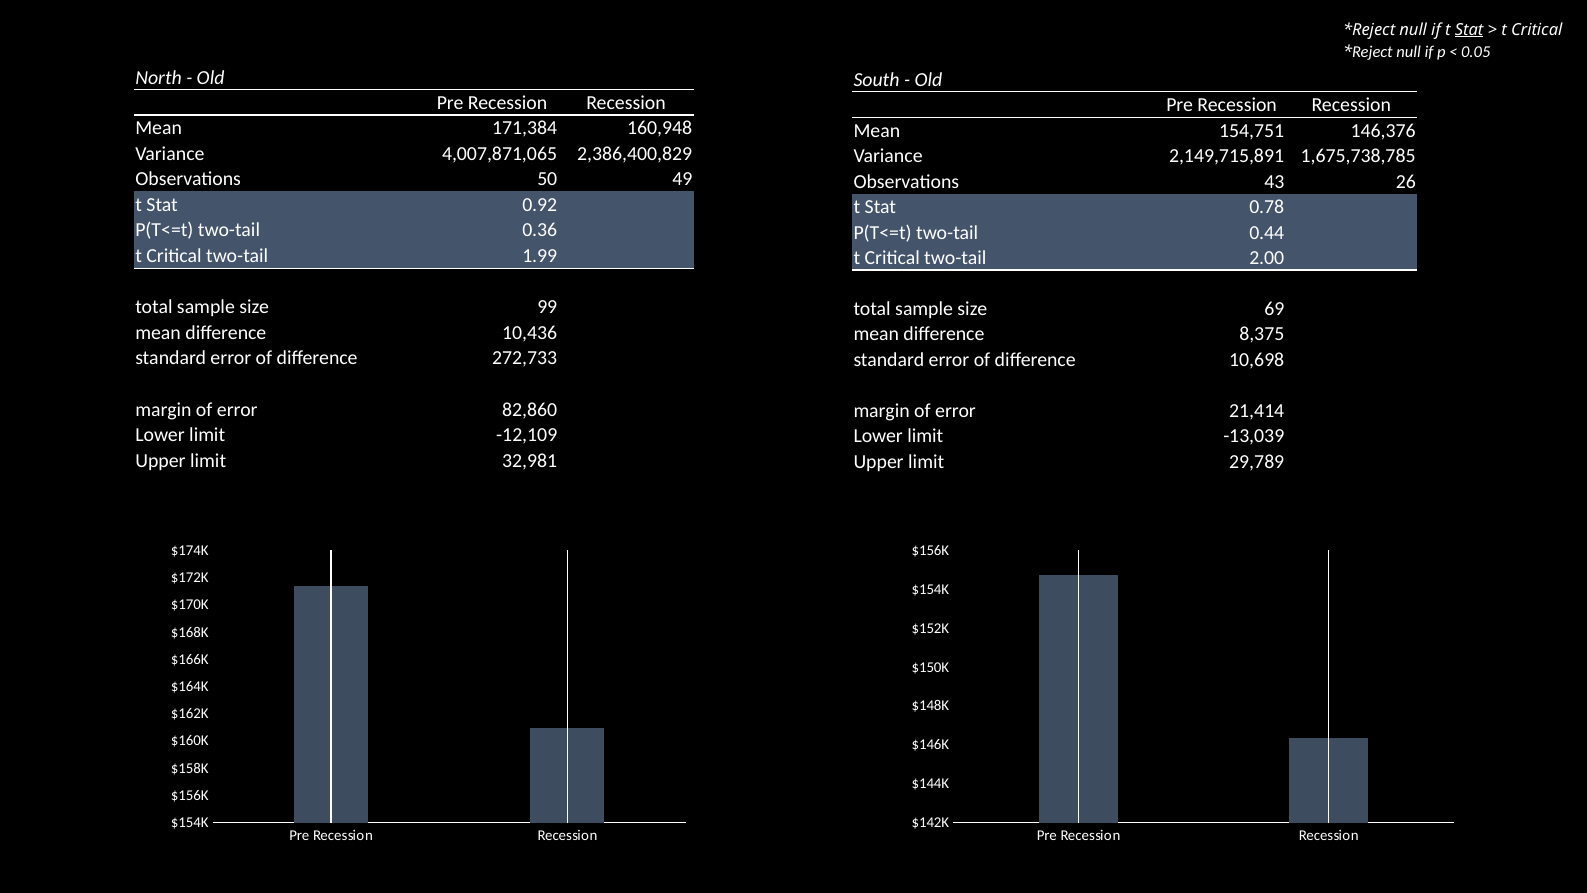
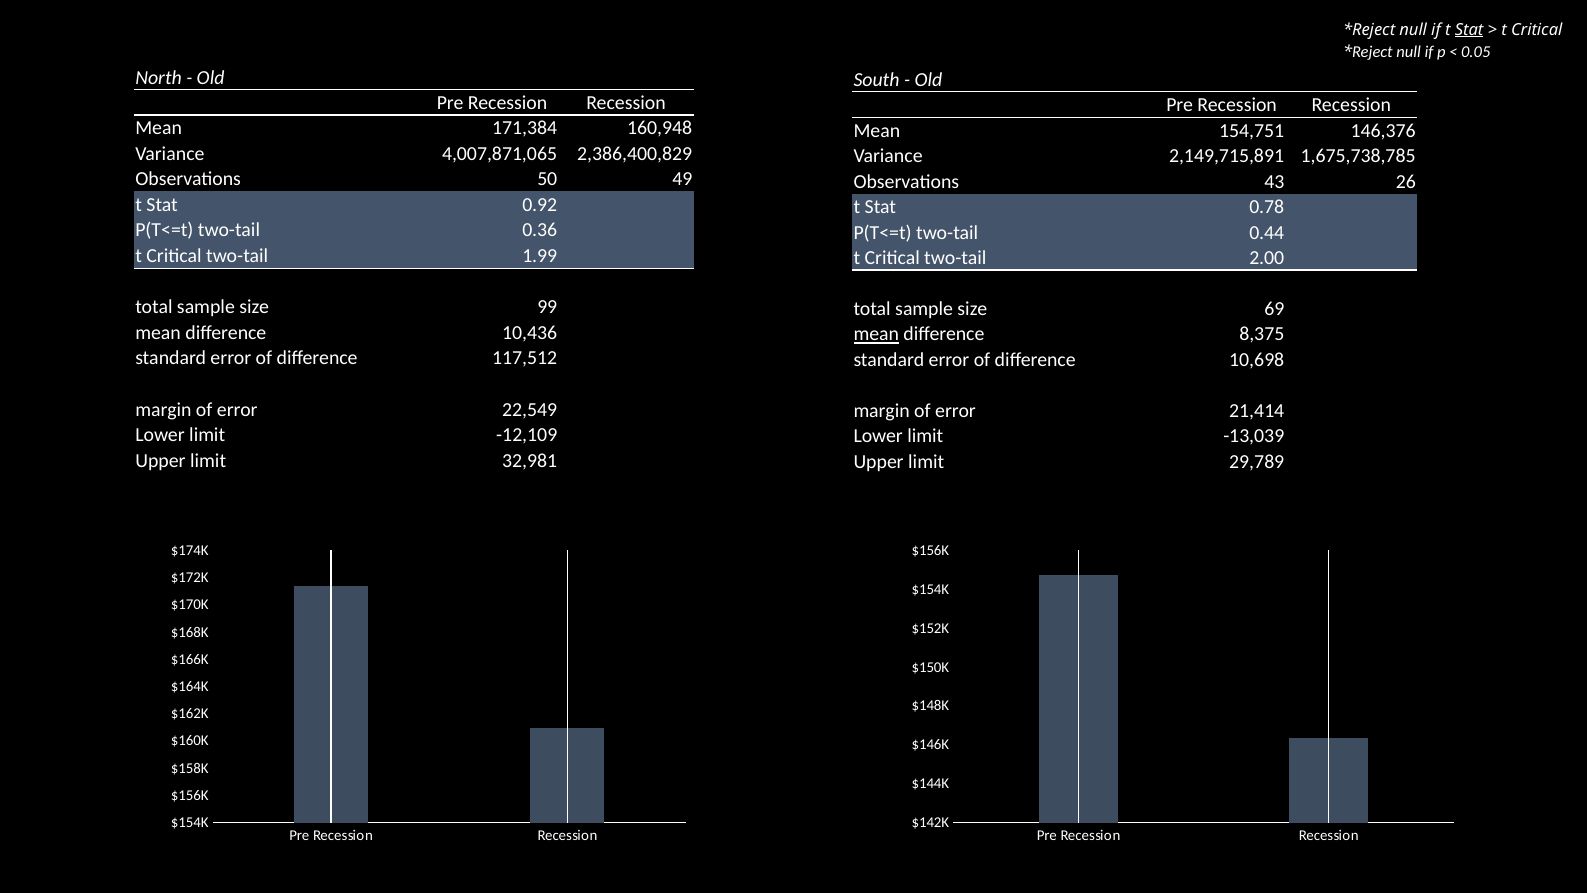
mean at (876, 334) underline: none -> present
272,733: 272,733 -> 117,512
82,860: 82,860 -> 22,549
